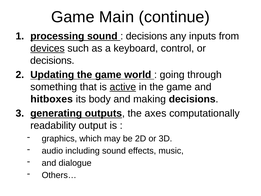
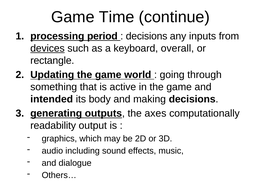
Main: Main -> Time
processing sound: sound -> period
control: control -> overall
decisions at (52, 60): decisions -> rectangle
active underline: present -> none
hitboxes: hitboxes -> intended
